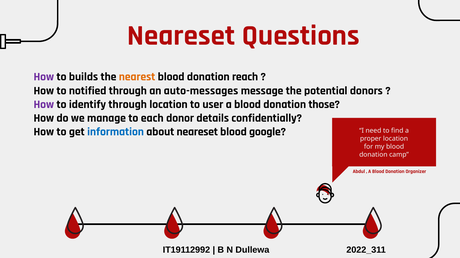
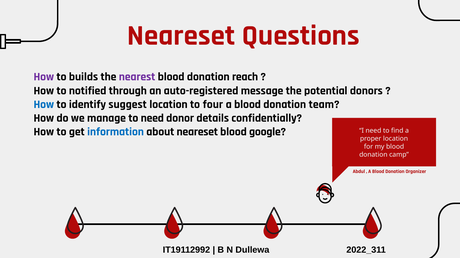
nearest colour: orange -> purple
auto-messages: auto-messages -> auto-registered
How at (44, 105) colour: purple -> blue
identify through: through -> suggest
user: user -> four
those: those -> team
to each: each -> need
